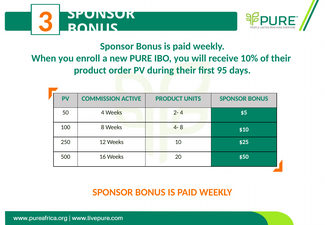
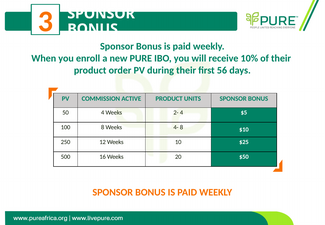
95: 95 -> 56
